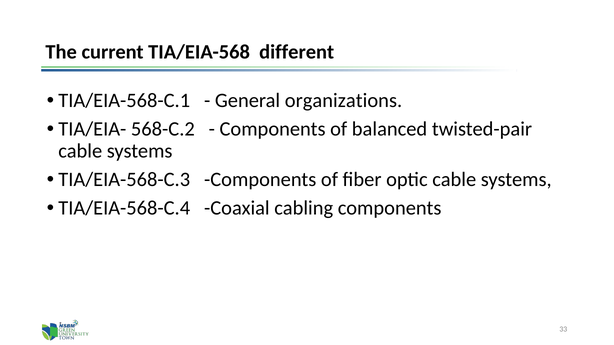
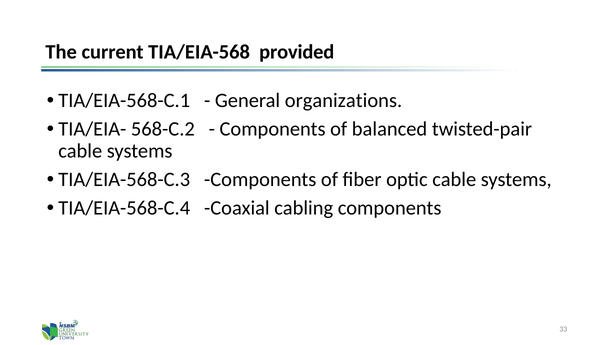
different: different -> provided
